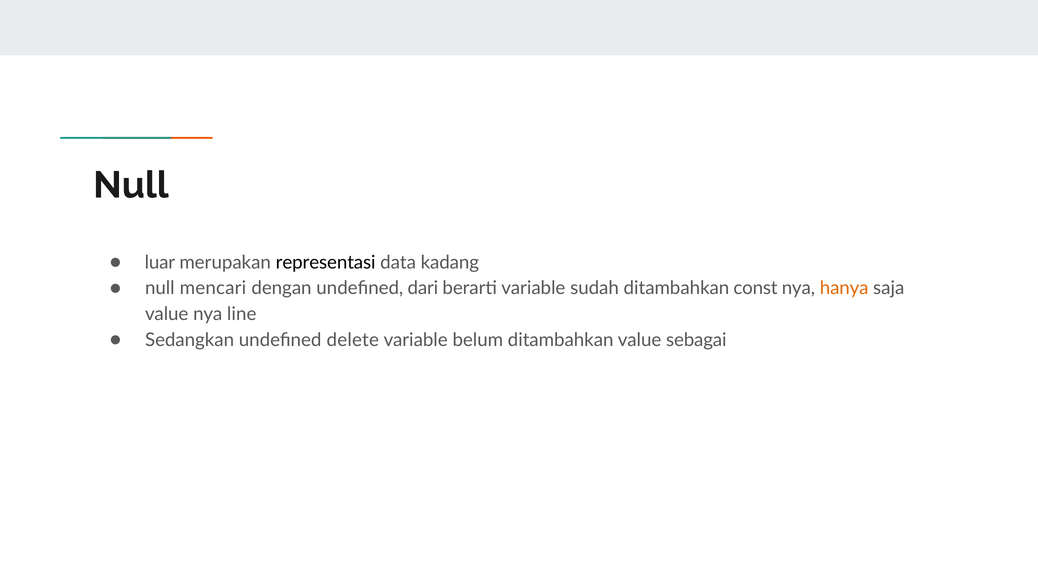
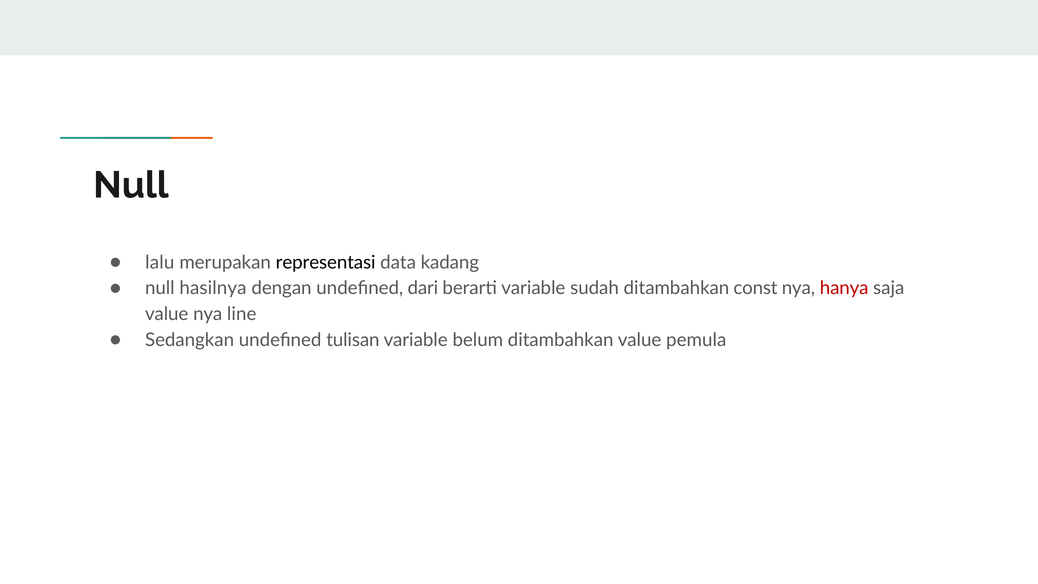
luar: luar -> lalu
mencari: mencari -> hasilnya
hanya colour: orange -> red
delete: delete -> tulisan
sebagai: sebagai -> pemula
